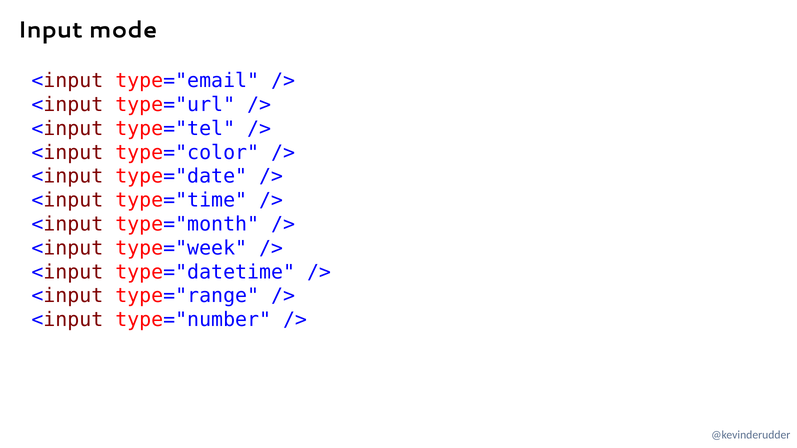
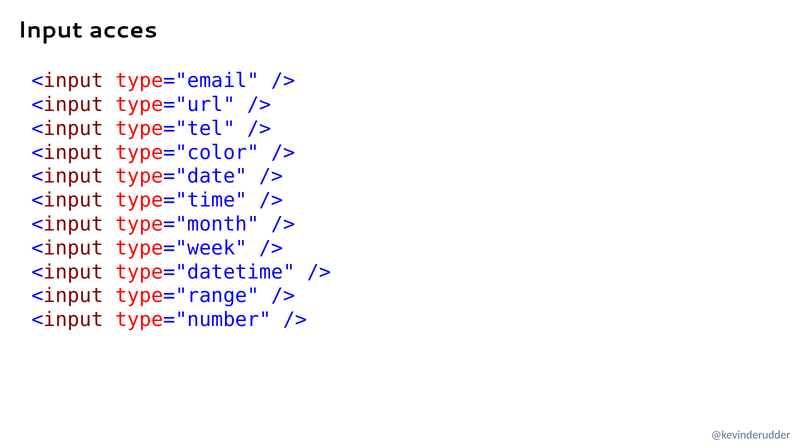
mode: mode -> acces
